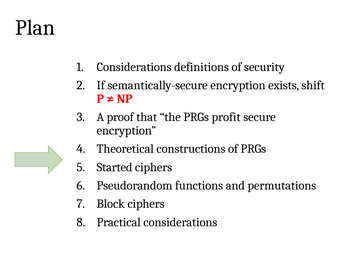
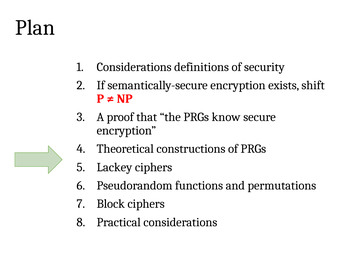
profit: profit -> know
Started: Started -> Lackey
